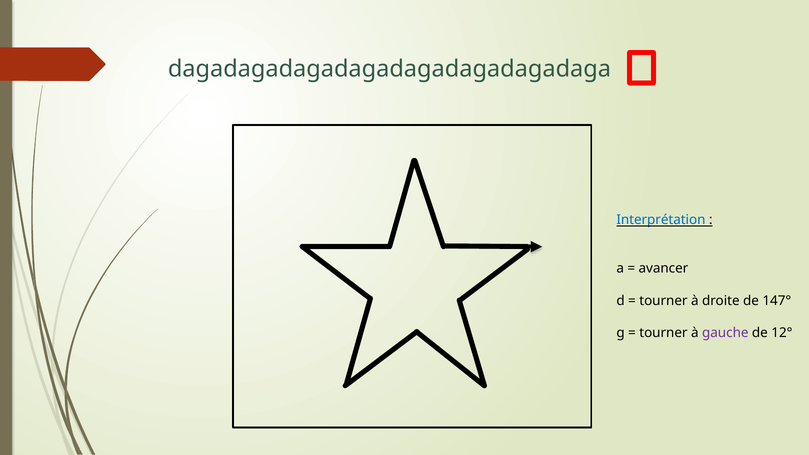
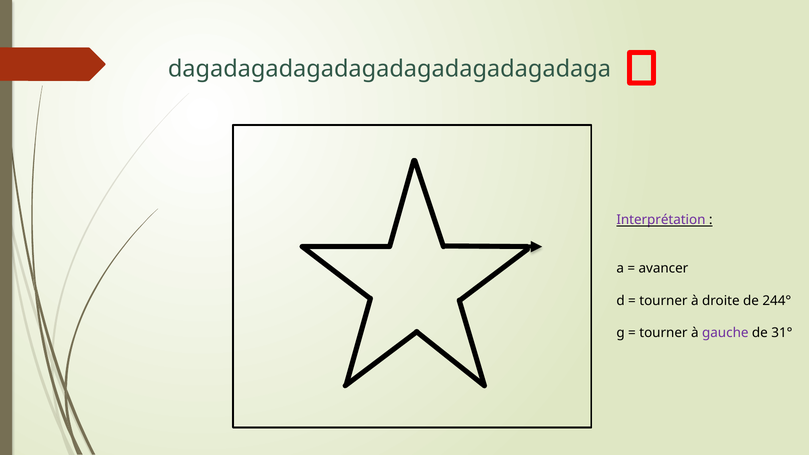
Interprétation colour: blue -> purple
147°: 147° -> 244°
12°: 12° -> 31°
